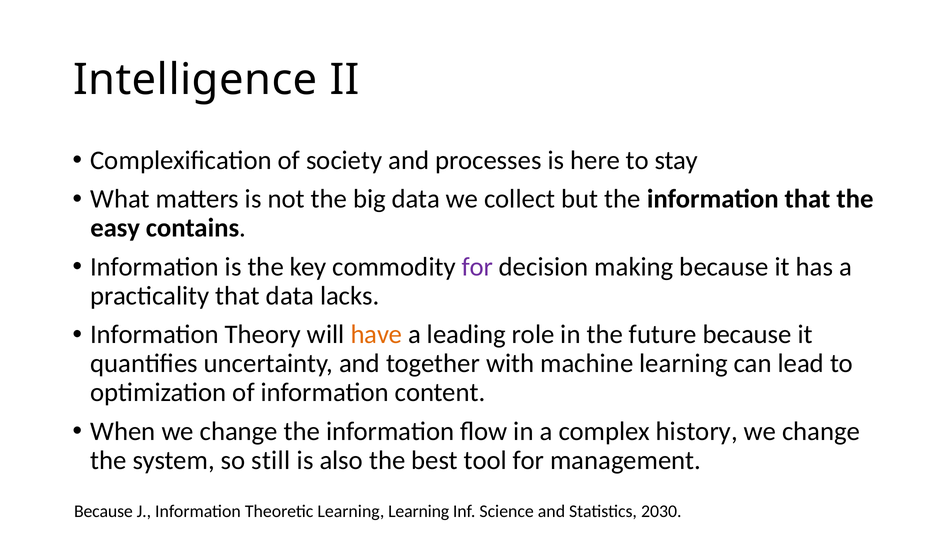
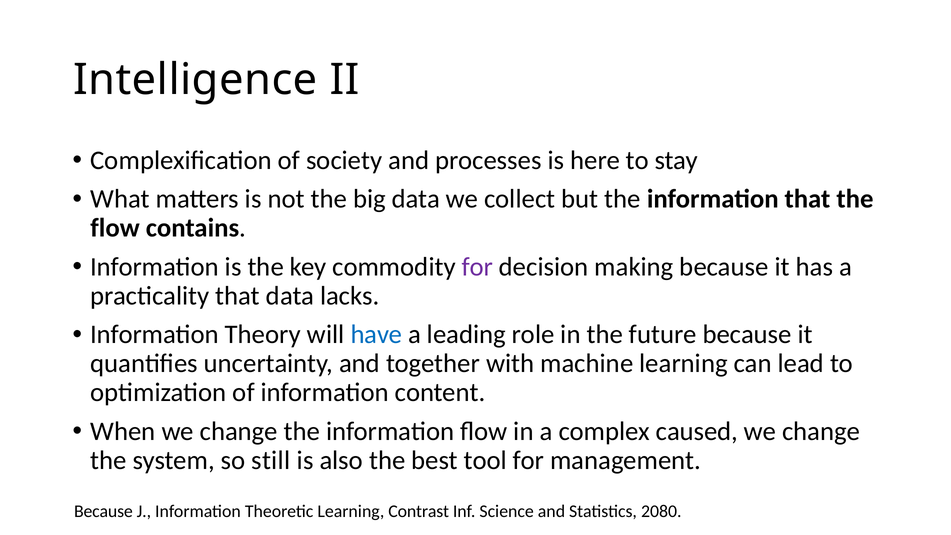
easy at (115, 228): easy -> flow
have colour: orange -> blue
history: history -> caused
Learning Learning: Learning -> Contrast
2030: 2030 -> 2080
